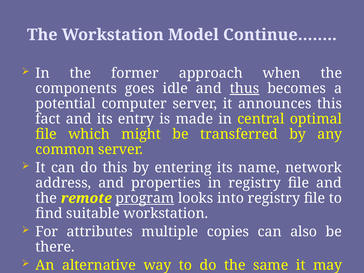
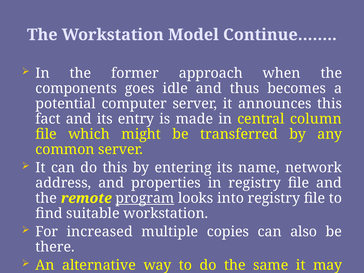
thus underline: present -> none
optimal: optimal -> column
attributes: attributes -> increased
